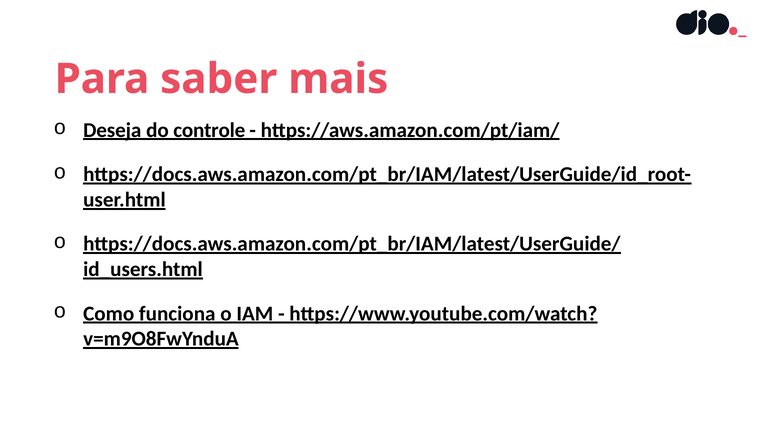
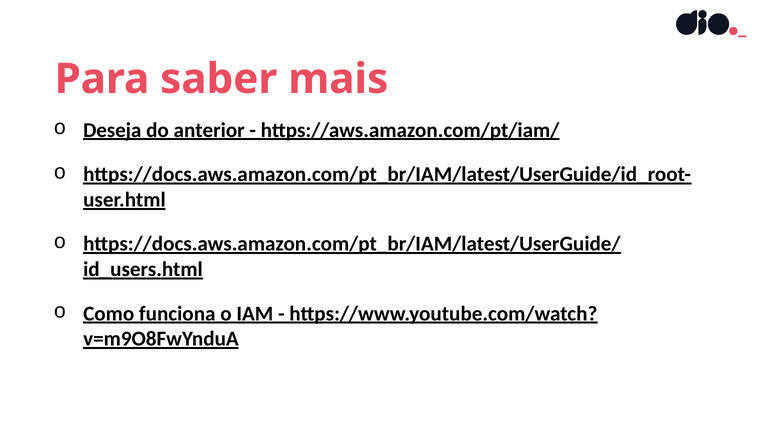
controle: controle -> anterior
